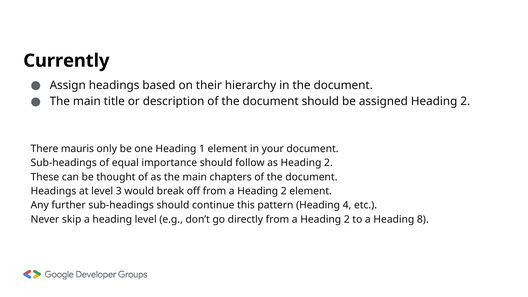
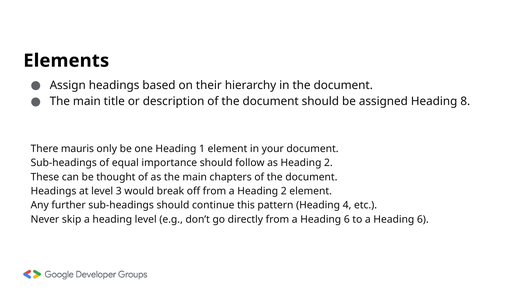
Currently: Currently -> Elements
assigned Heading 2: 2 -> 8
2 at (347, 219): 2 -> 6
to a Heading 8: 8 -> 6
